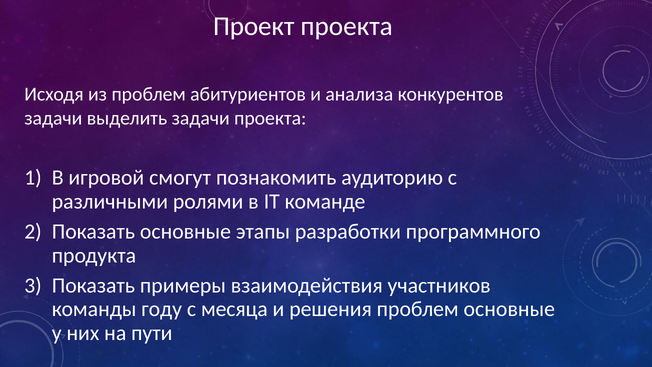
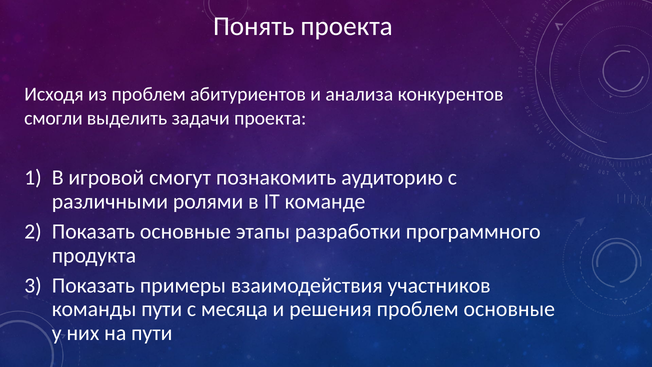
Проект: Проект -> Понять
задачи at (53, 118): задачи -> смогли
команды году: году -> пути
